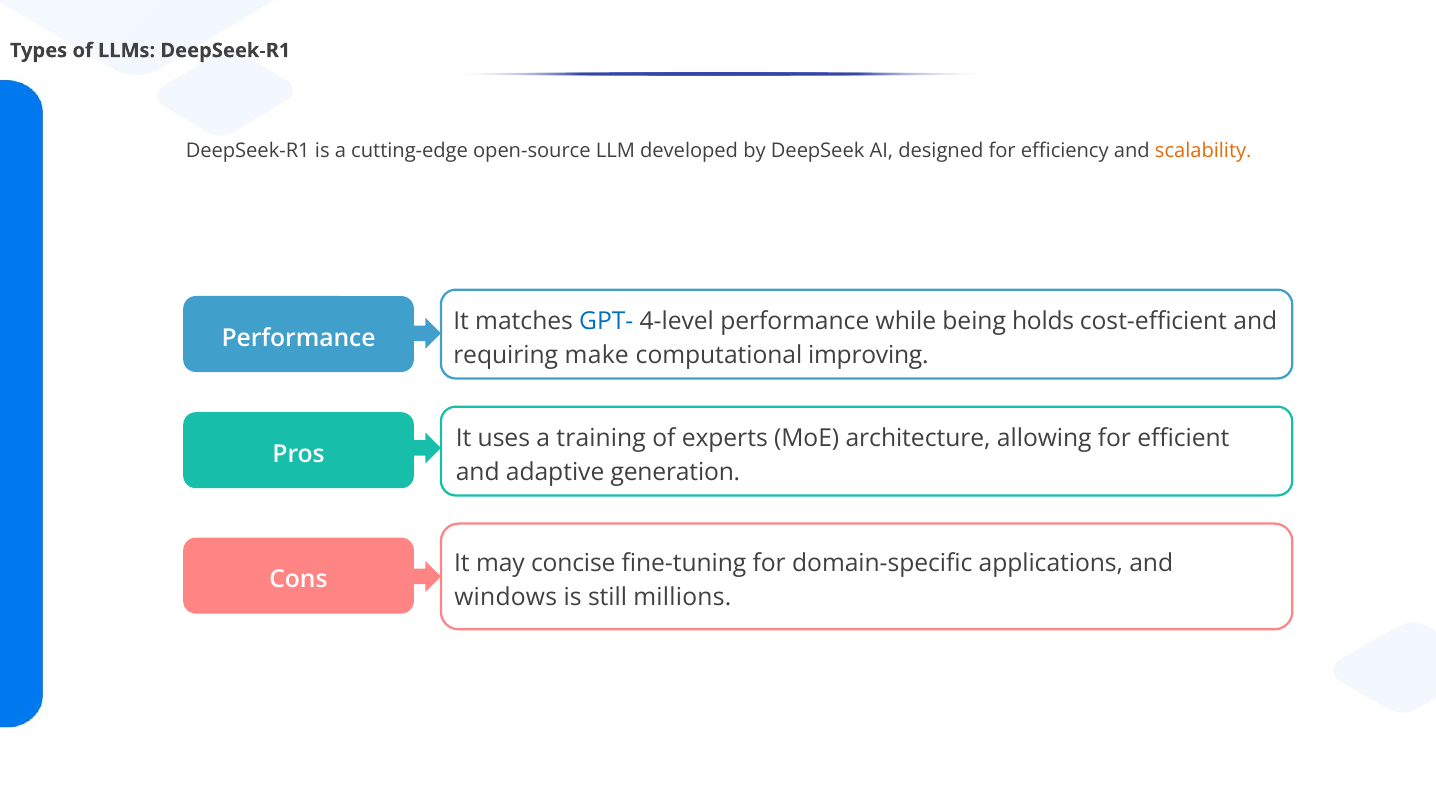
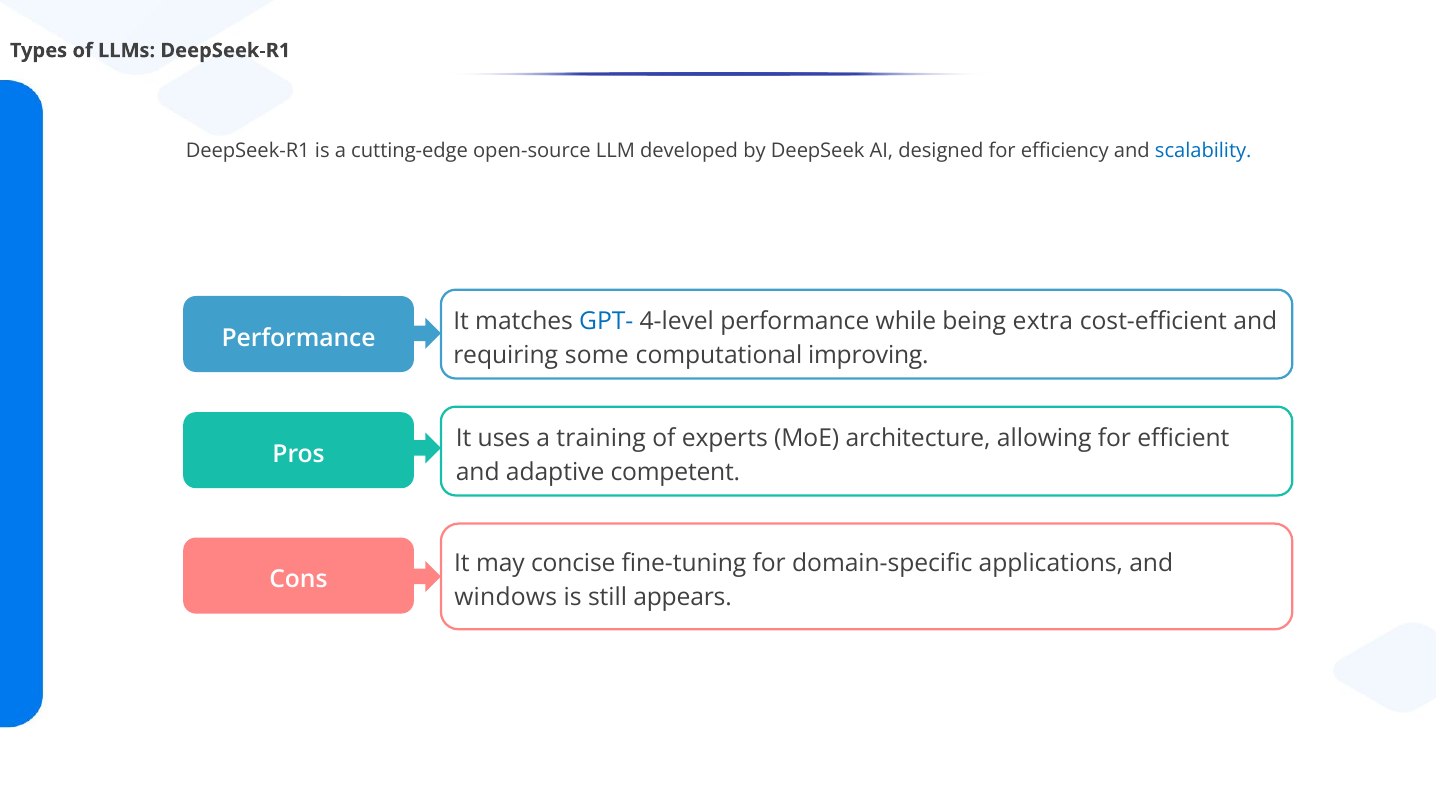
scalability colour: orange -> blue
holds: holds -> extra
make: make -> some
generation: generation -> competent
millions: millions -> appears
